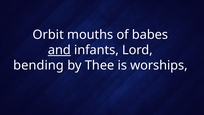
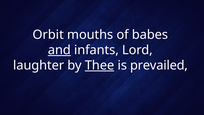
bending: bending -> laughter
Thee underline: none -> present
worships: worships -> prevailed
